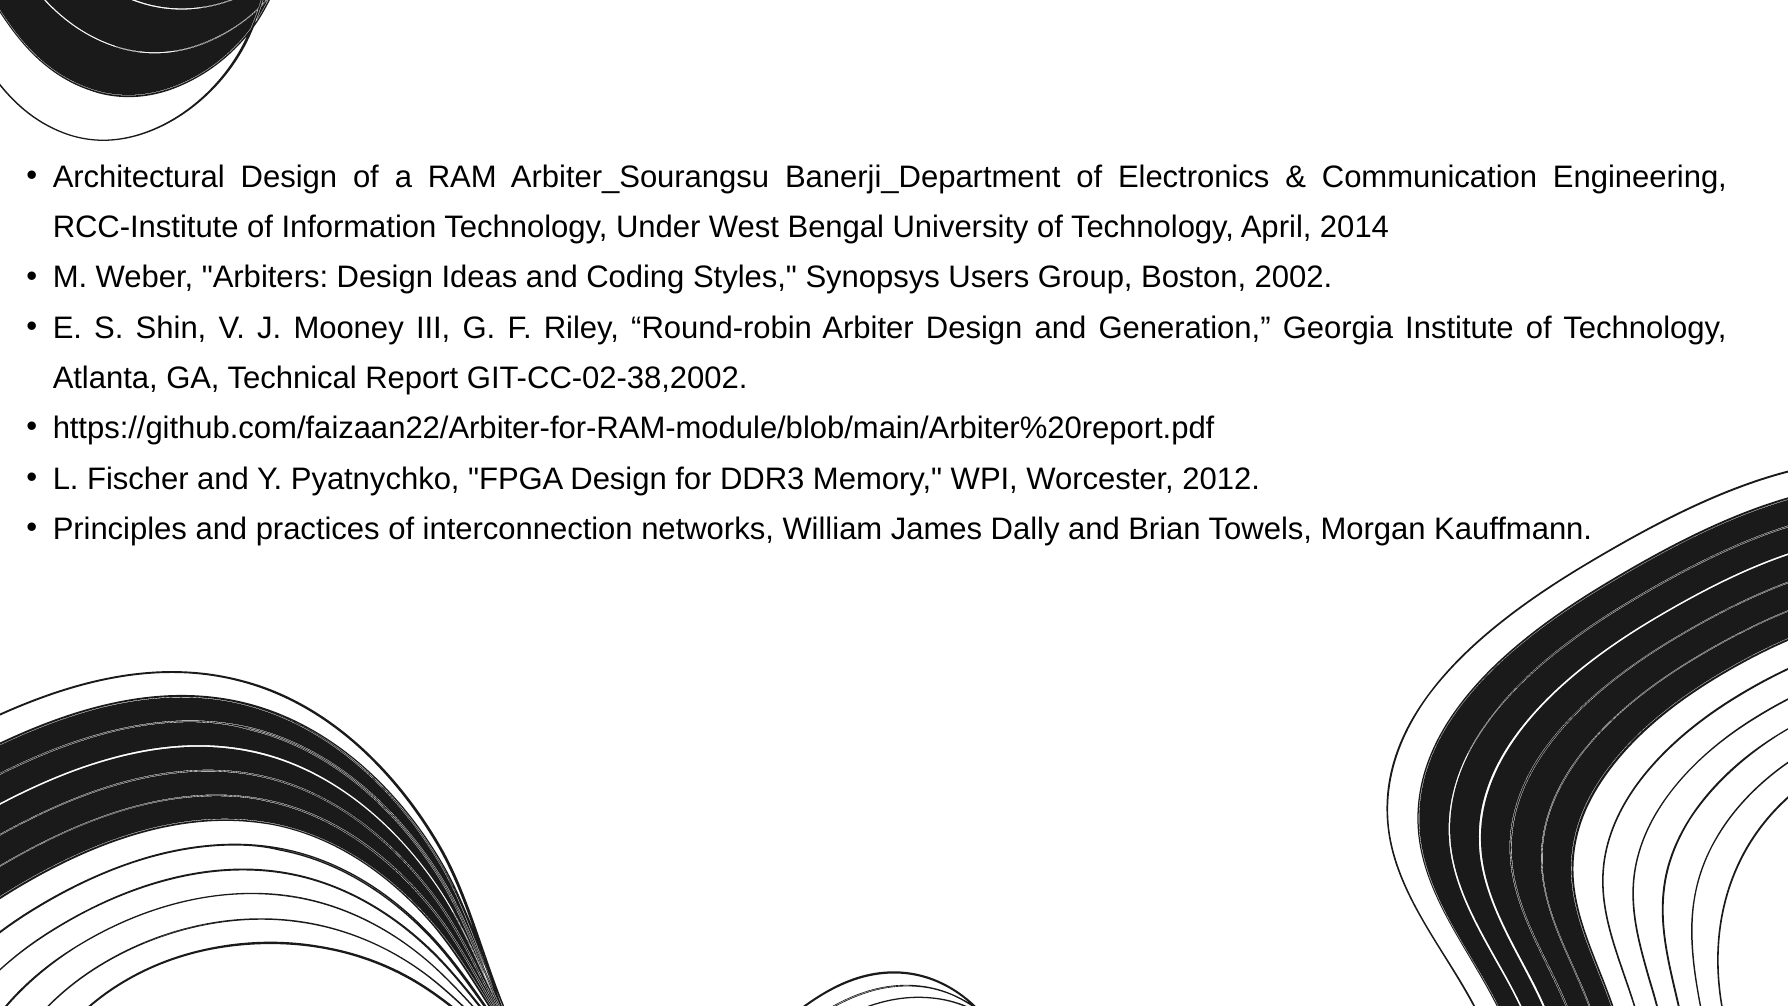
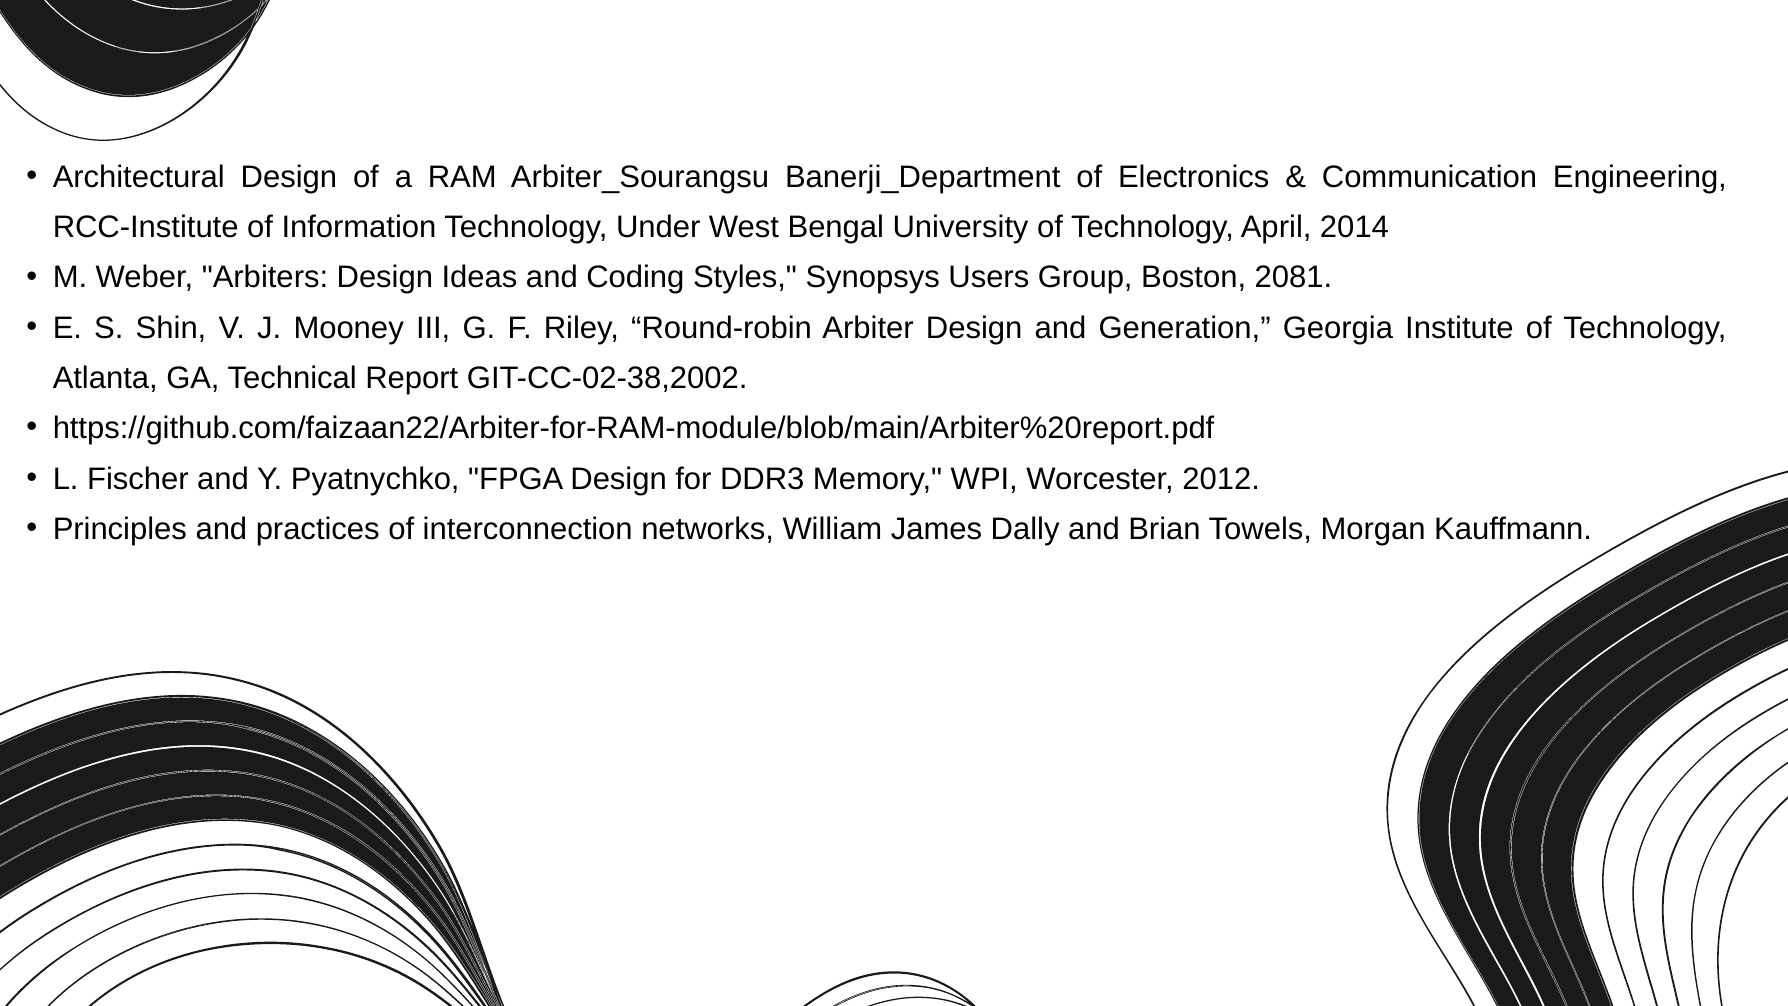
2002: 2002 -> 2081
